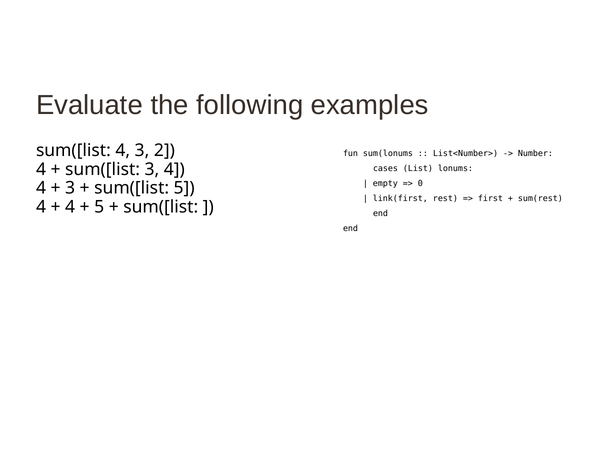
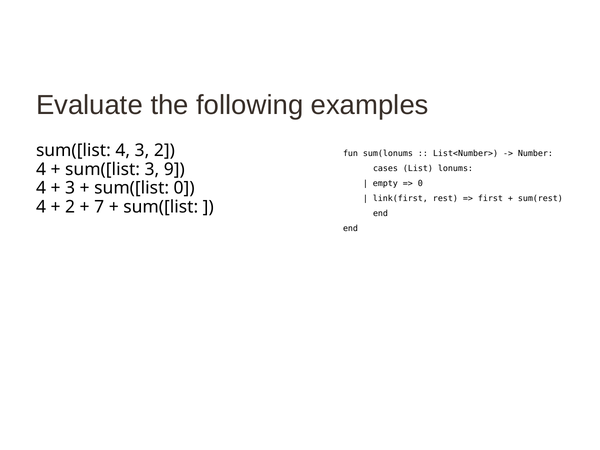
3 4: 4 -> 9
sum([list 5: 5 -> 0
4 at (70, 207): 4 -> 2
5 at (99, 207): 5 -> 7
